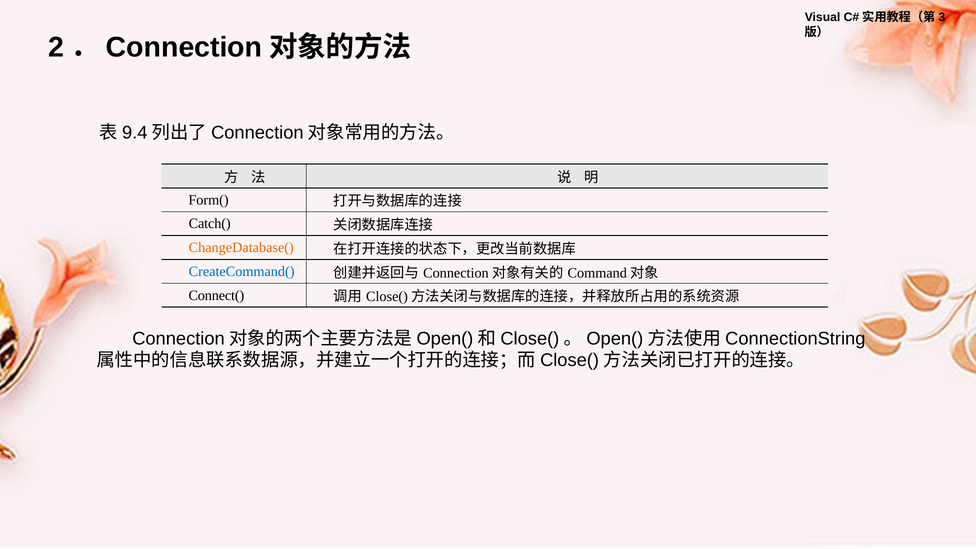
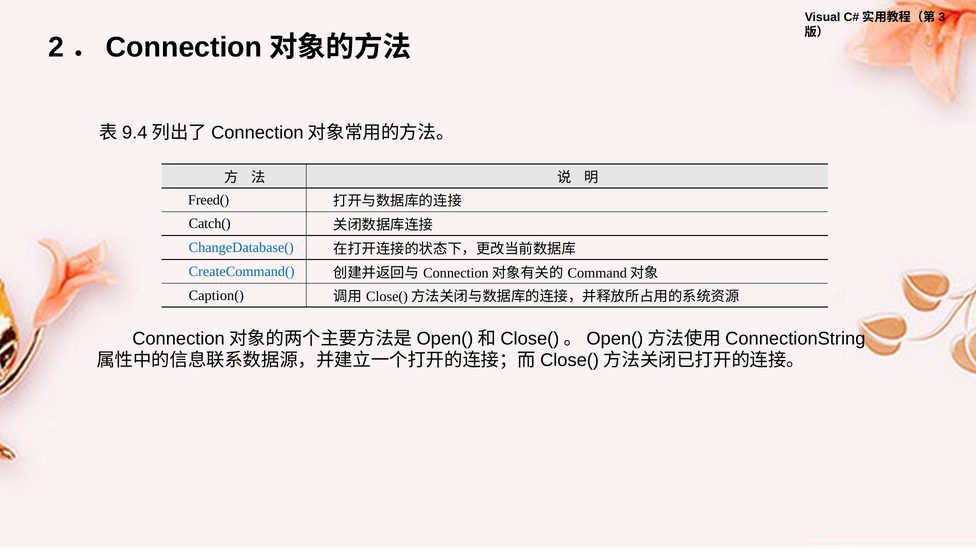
Form(: Form( -> Freed(
ChangeDatabase( colour: orange -> blue
Connect(: Connect( -> Caption(
